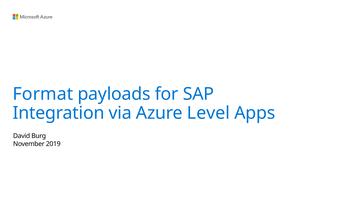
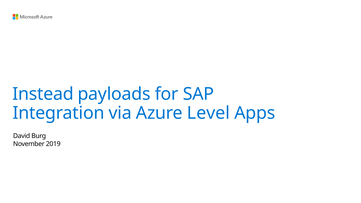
Format: Format -> Instead
